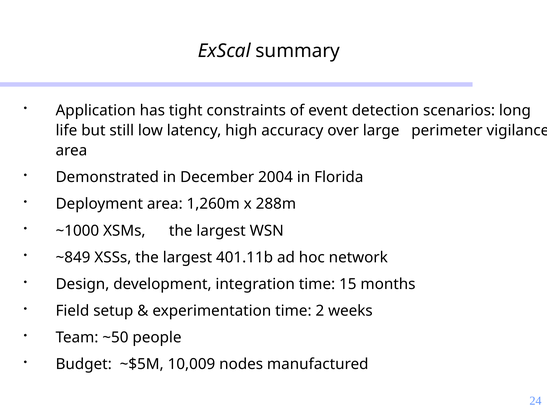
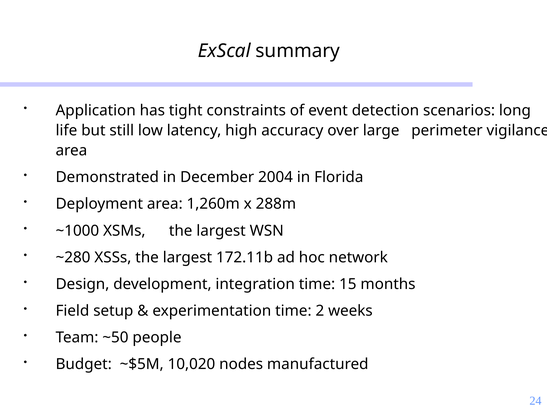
~849: ~849 -> ~280
401.11b: 401.11b -> 172.11b
10,009: 10,009 -> 10,020
